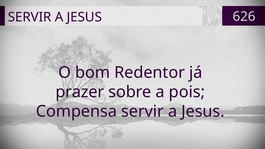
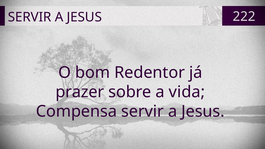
626: 626 -> 222
pois: pois -> vida
